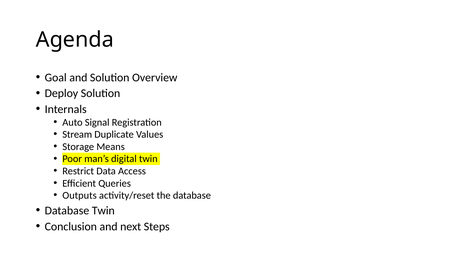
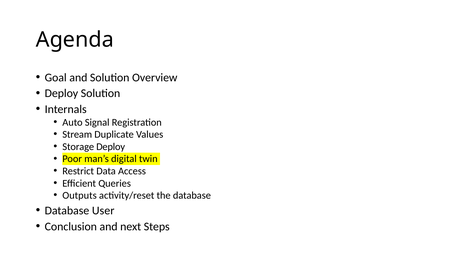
Storage Means: Means -> Deploy
Database Twin: Twin -> User
